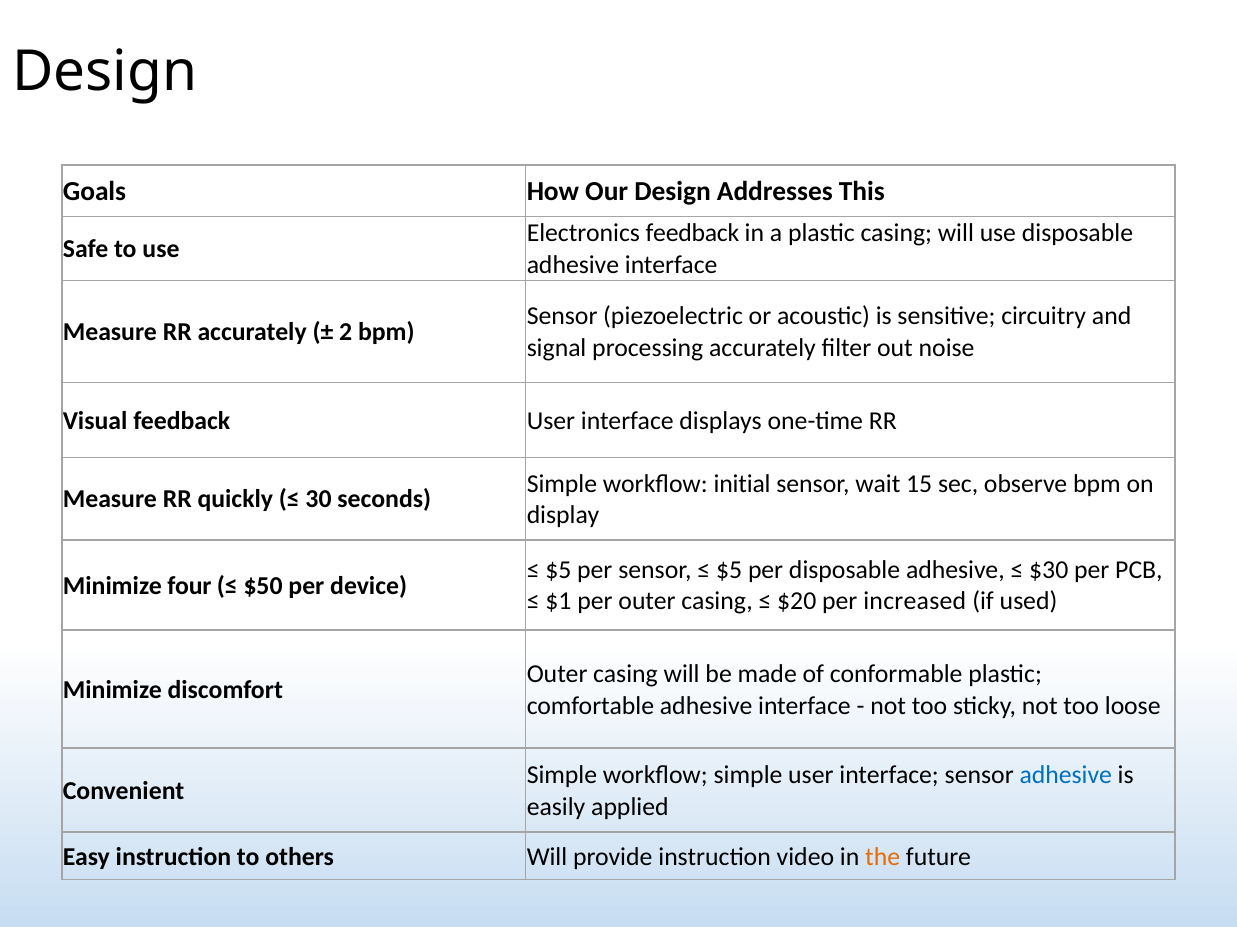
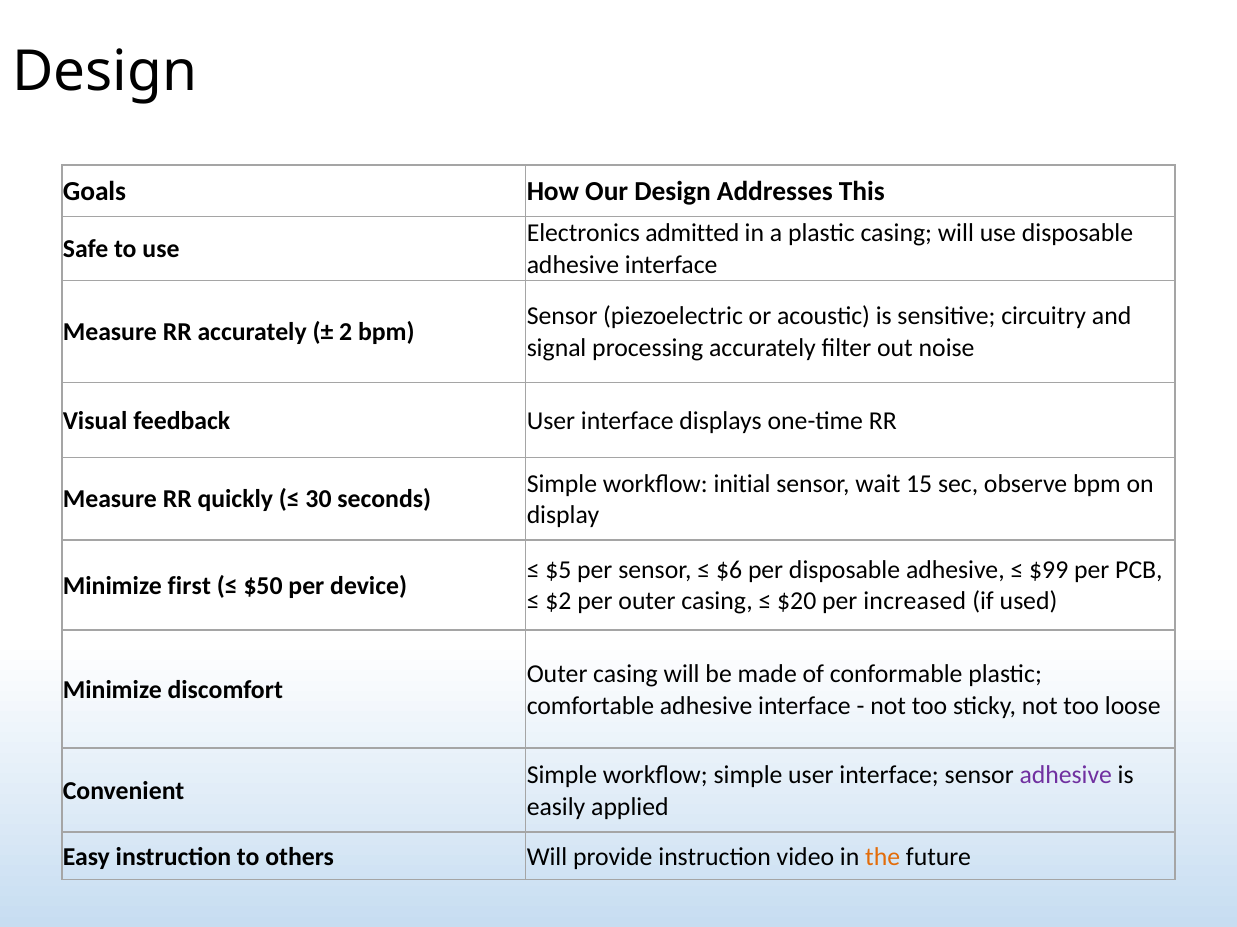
Electronics feedback: feedback -> admitted
$5 at (729, 570): $5 -> $6
$30: $30 -> $99
four: four -> first
$1: $1 -> $2
adhesive at (1066, 776) colour: blue -> purple
